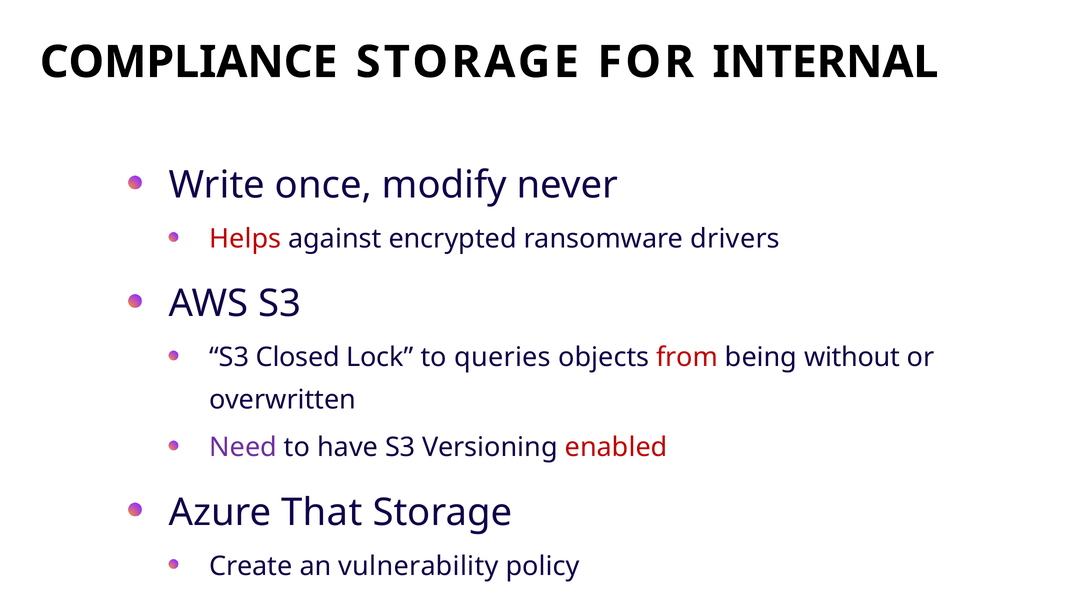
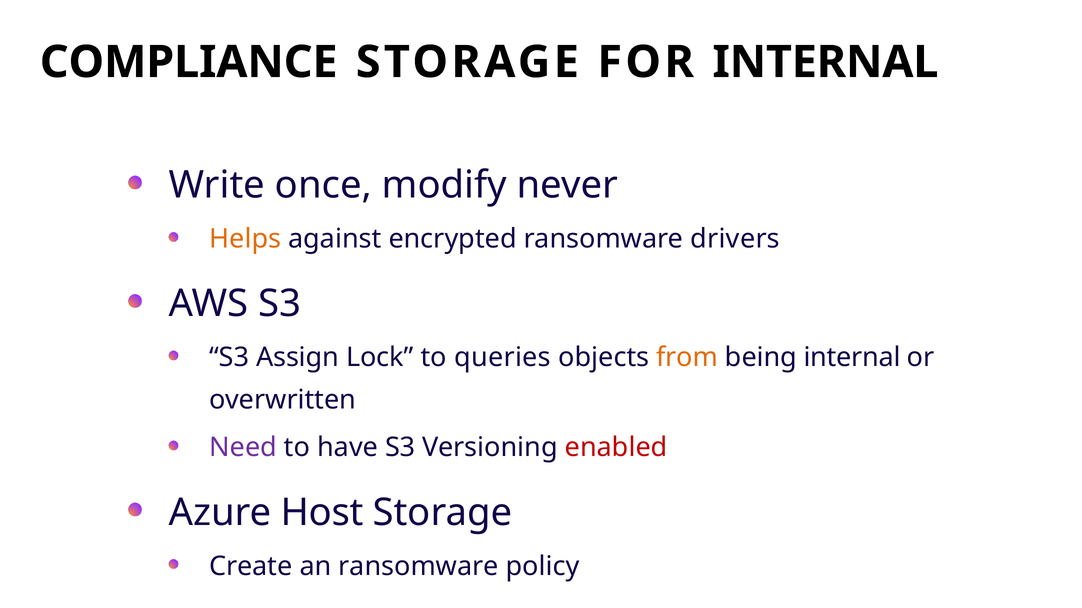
Helps colour: red -> orange
Closed: Closed -> Assign
from colour: red -> orange
being without: without -> internal
That: That -> Host
an vulnerability: vulnerability -> ransomware
